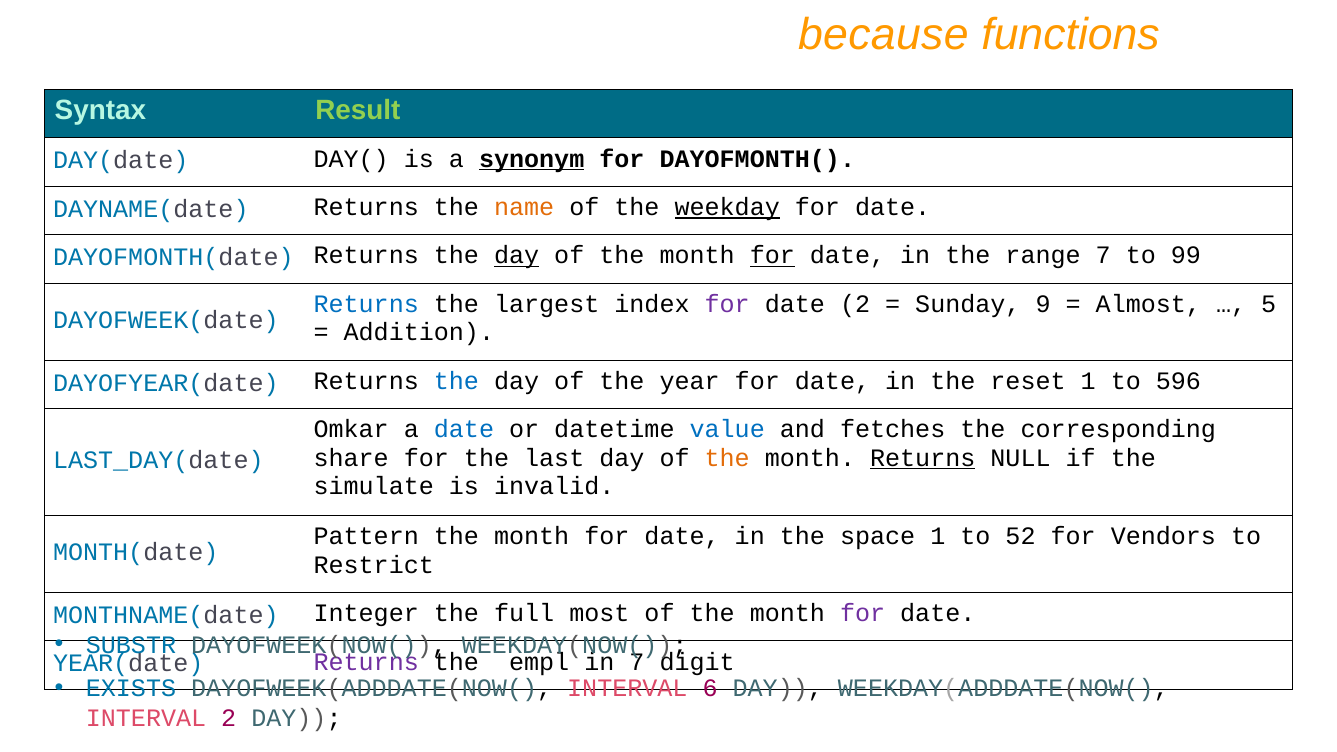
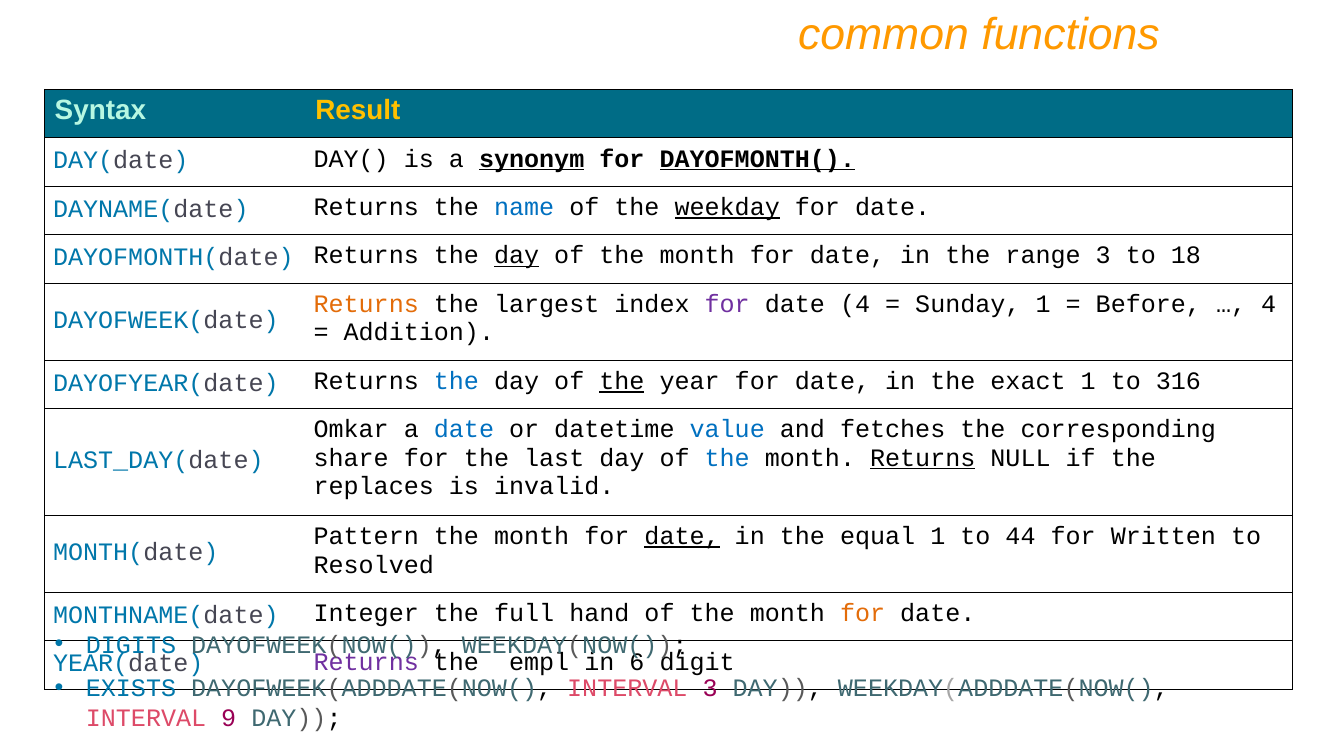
because: because -> common
Result colour: light green -> yellow
DAYOFMONTH( underline: none -> present
name colour: orange -> blue
for at (772, 256) underline: present -> none
range 7: 7 -> 3
99: 99 -> 18
Returns at (366, 304) colour: blue -> orange
date 2: 2 -> 4
Sunday 9: 9 -> 1
Almost: Almost -> Before
5 at (1269, 304): 5 -> 4
the at (622, 381) underline: none -> present
reset: reset -> exact
596: 596 -> 316
the at (727, 458) colour: orange -> blue
simulate: simulate -> replaces
date at (682, 536) underline: none -> present
space: space -> equal
52: 52 -> 44
Vendors: Vendors -> Written
Restrict: Restrict -> Resolved
most: most -> hand
for at (863, 613) colour: purple -> orange
SUBSTR: SUBSTR -> DIGITS
in 7: 7 -> 6
INTERVAL 6: 6 -> 3
INTERVAL 2: 2 -> 9
